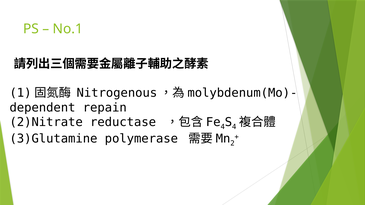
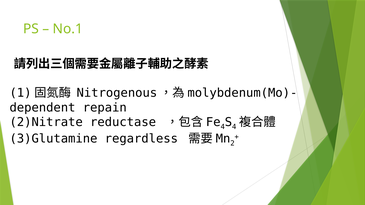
polymerase: polymerase -> regardless
